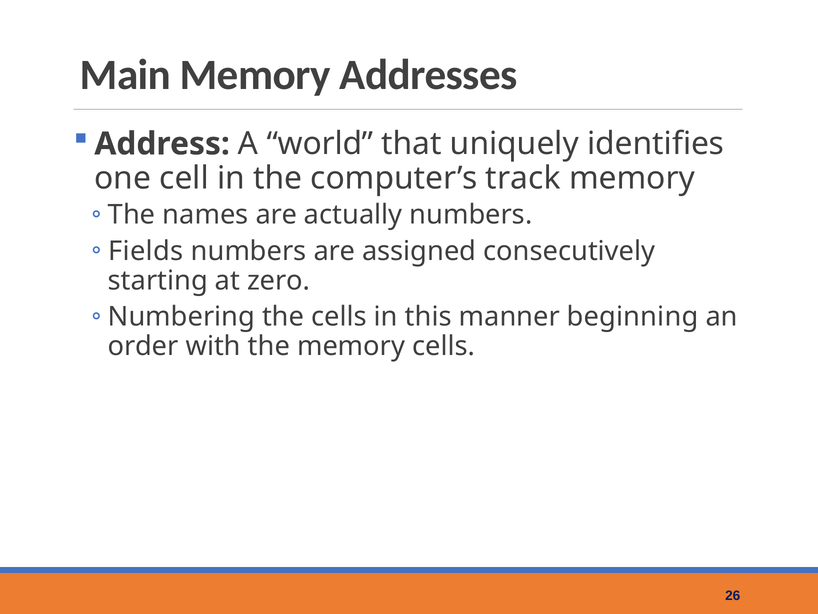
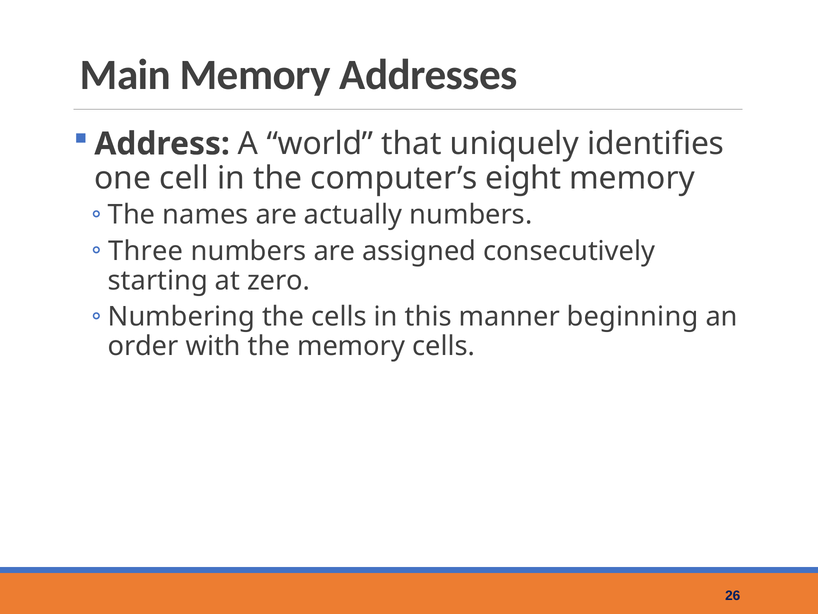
track: track -> eight
Fields: Fields -> Three
